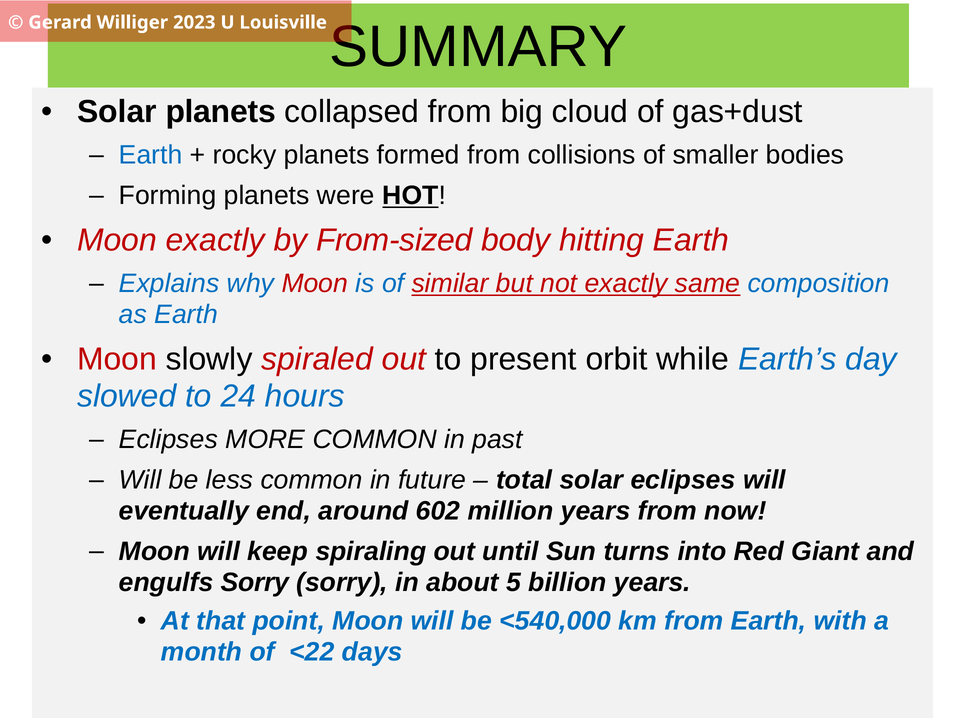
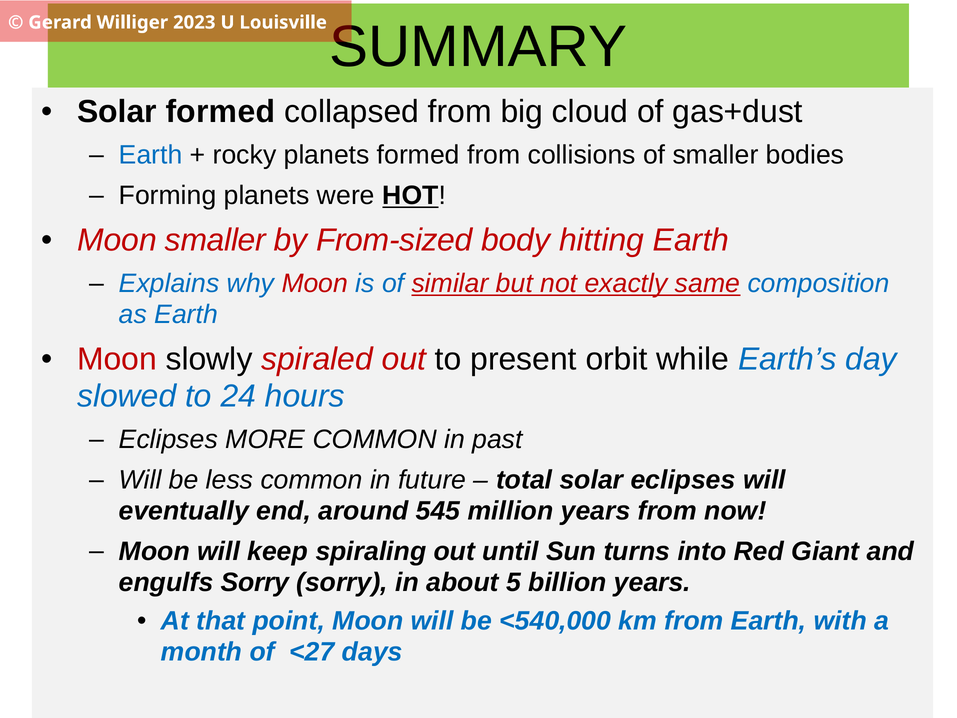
Solar planets: planets -> formed
Moon exactly: exactly -> smaller
602: 602 -> 545
<22: <22 -> <27
